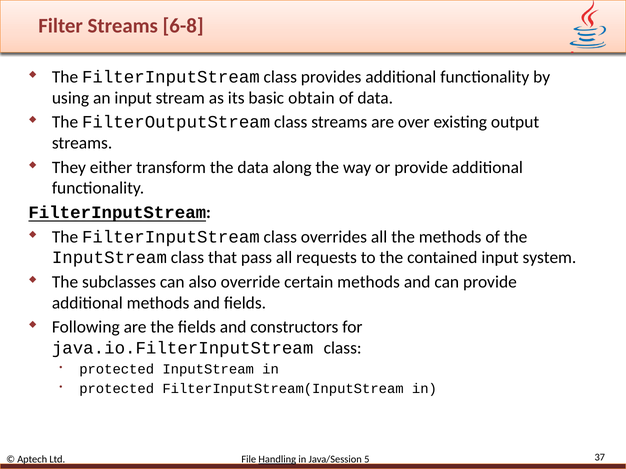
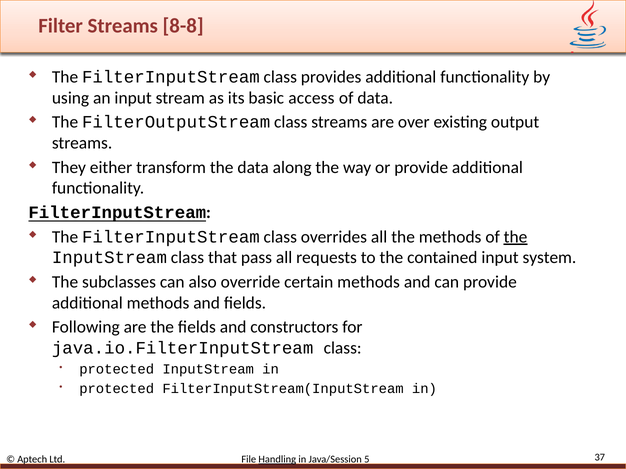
6-8: 6-8 -> 8-8
obtain: obtain -> access
the at (516, 237) underline: none -> present
